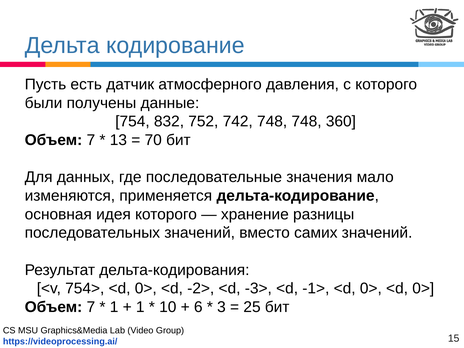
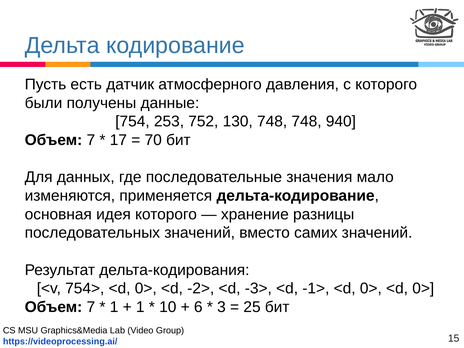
832: 832 -> 253
742: 742 -> 130
360: 360 -> 940
13: 13 -> 17
